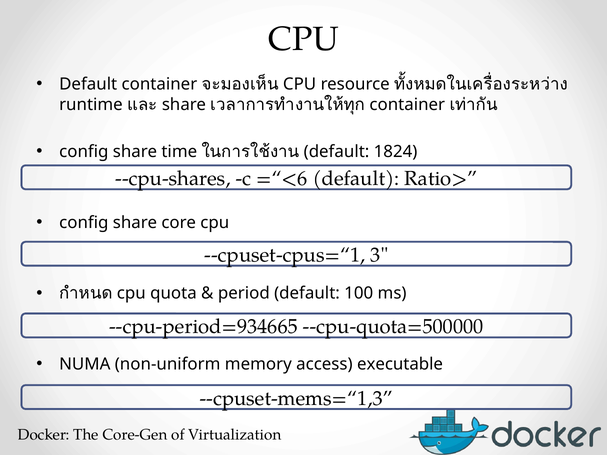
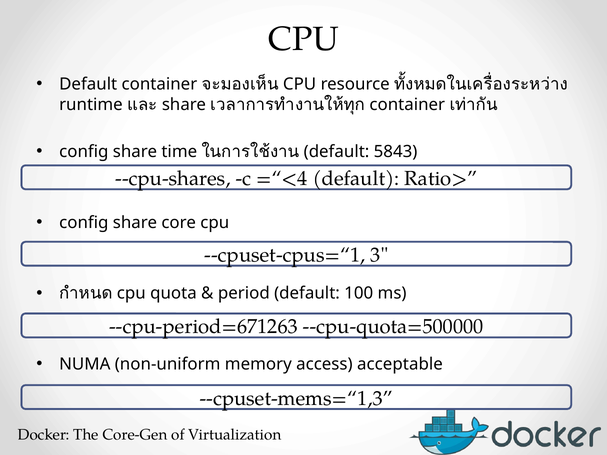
1824: 1824 -> 5843
=“<6: =“<6 -> =“<4
--cpu-period=934665: --cpu-period=934665 -> --cpu-period=671263
executable: executable -> acceptable
